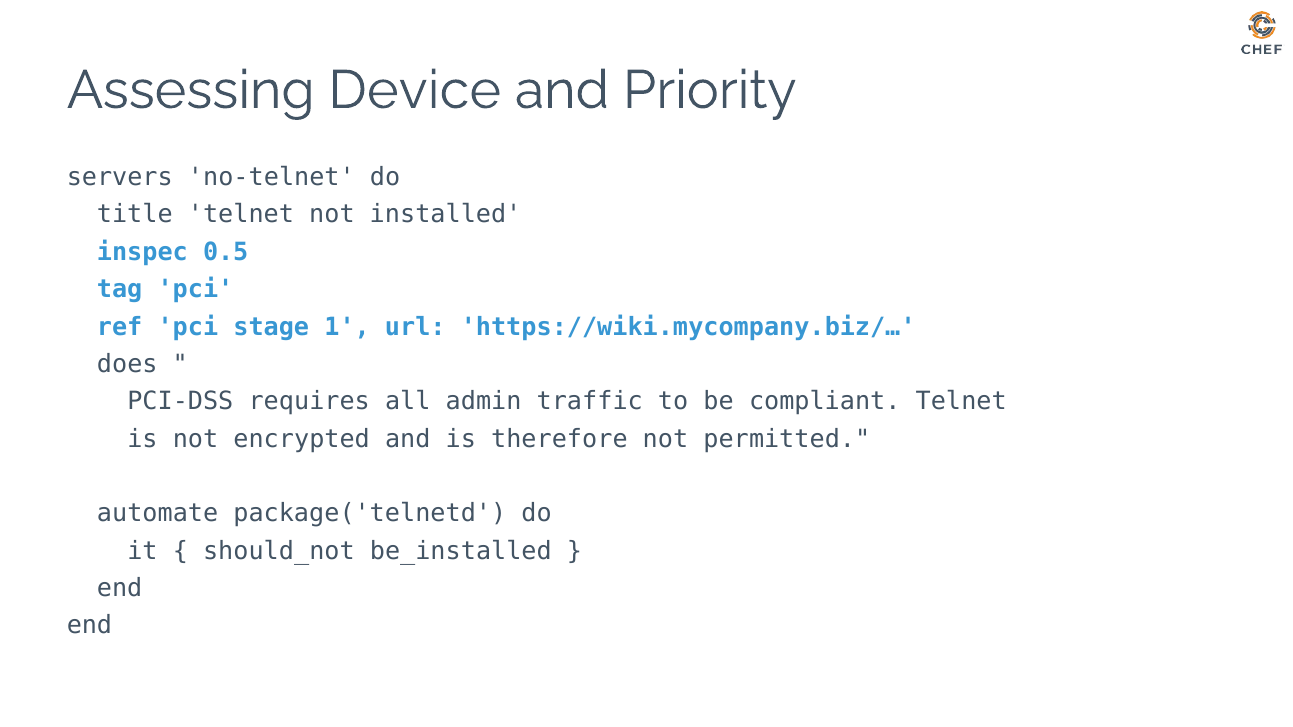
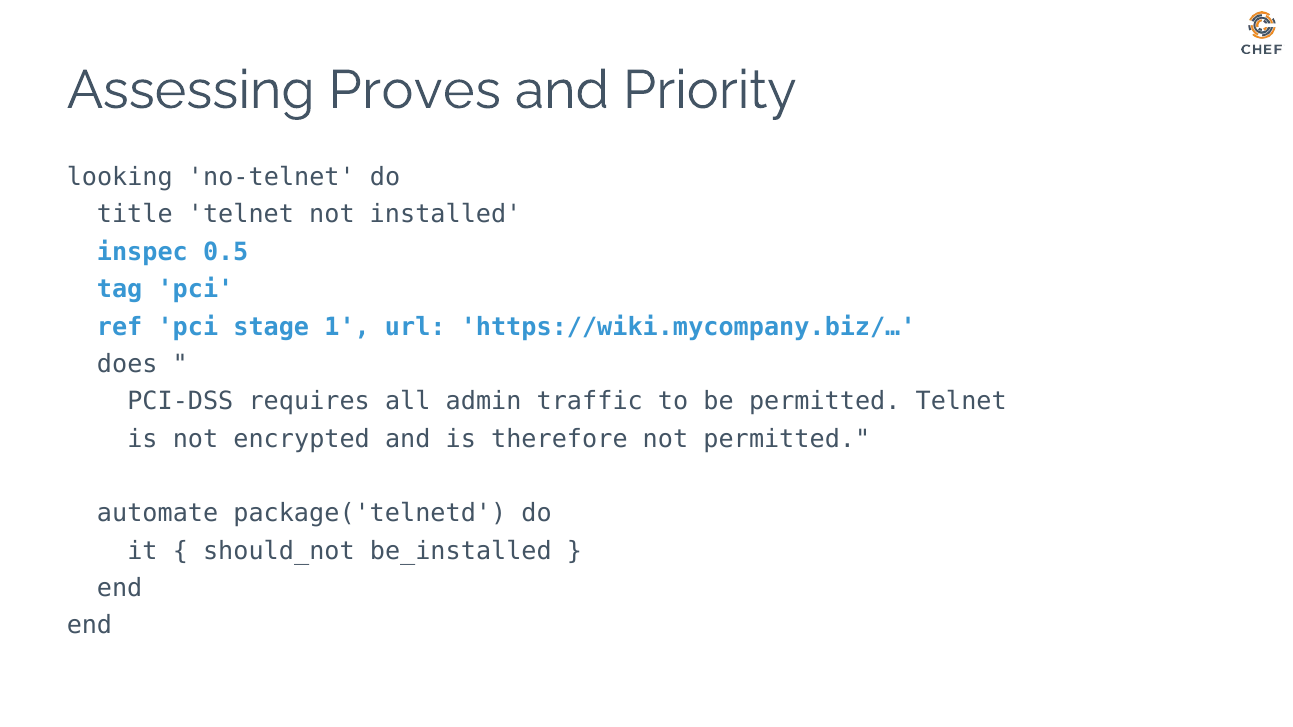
Device: Device -> Proves
servers: servers -> looking
be compliant: compliant -> permitted
